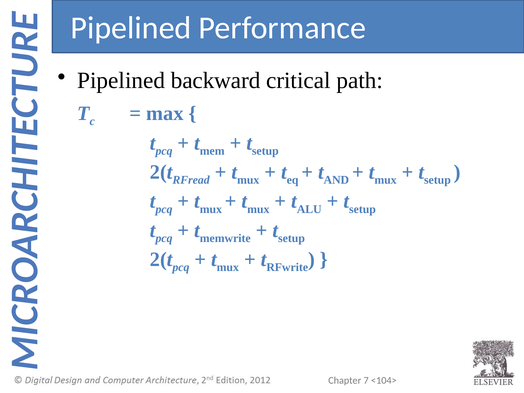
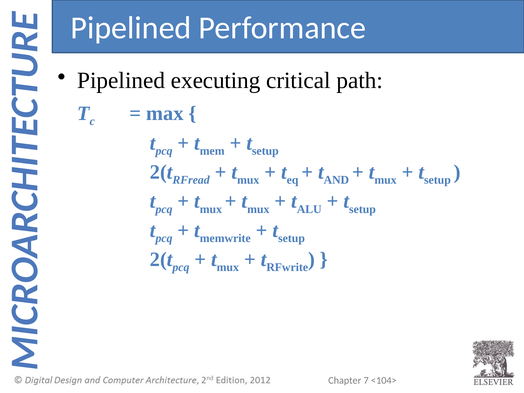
backward: backward -> executing
